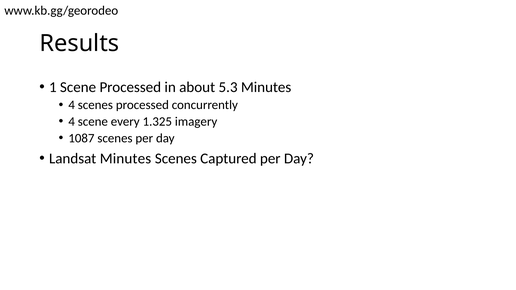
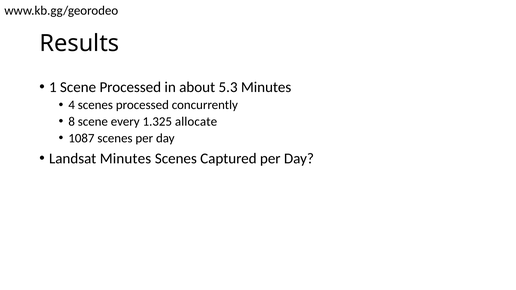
4 at (72, 122): 4 -> 8
imagery: imagery -> allocate
